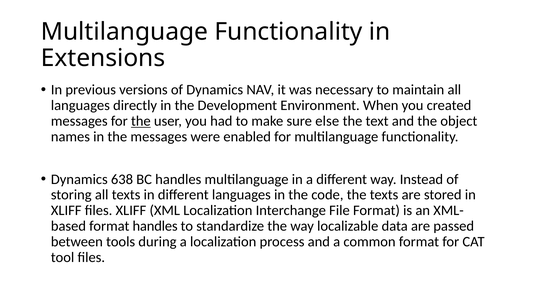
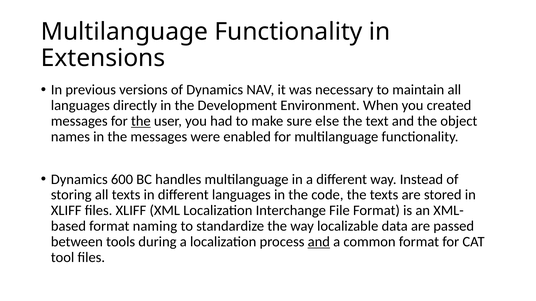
638: 638 -> 600
format handles: handles -> naming
and at (319, 242) underline: none -> present
